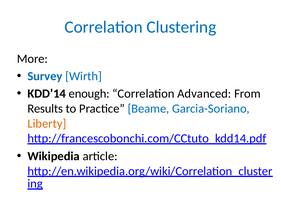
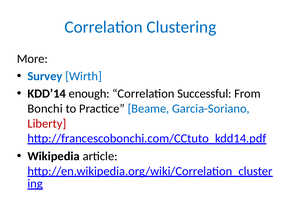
Advanced: Advanced -> Successful
Results: Results -> Bonchi
Liberty colour: orange -> red
